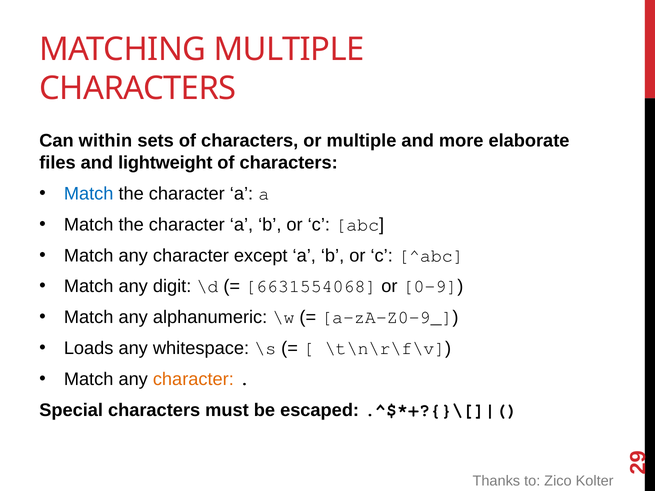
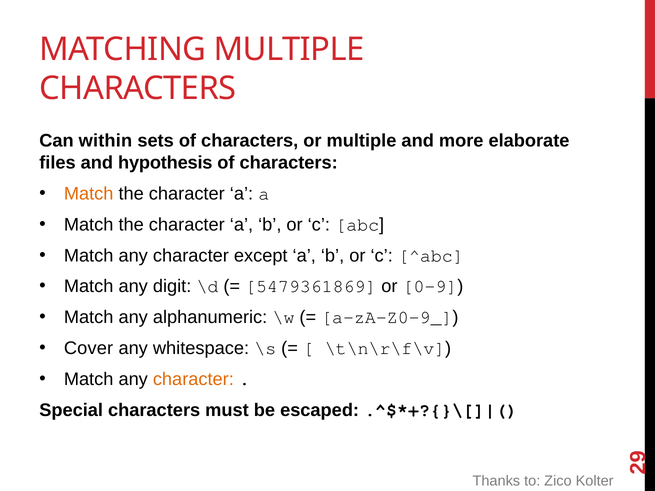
lightweight: lightweight -> hypothesis
Match at (89, 194) colour: blue -> orange
6631554068: 6631554068 -> 5479361869
Loads: Loads -> Cover
